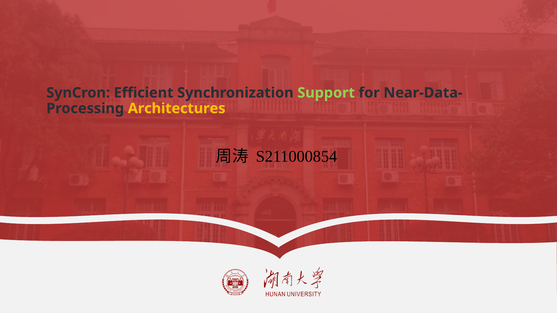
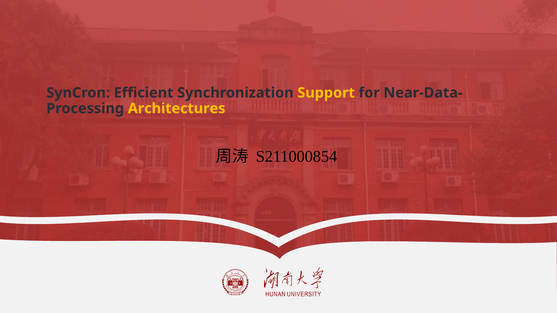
Support colour: light green -> yellow
